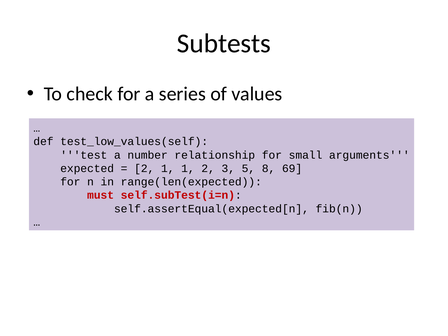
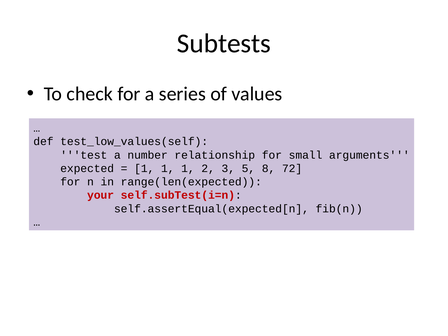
2 at (144, 168): 2 -> 1
69: 69 -> 72
must: must -> your
